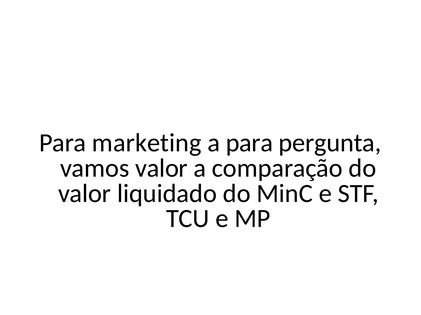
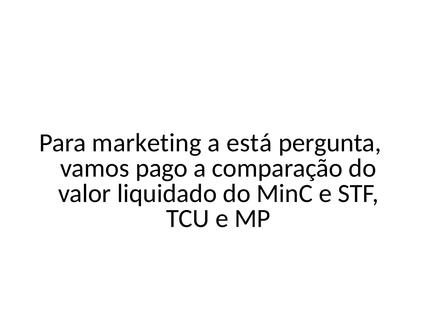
a para: para -> está
vamos valor: valor -> pago
